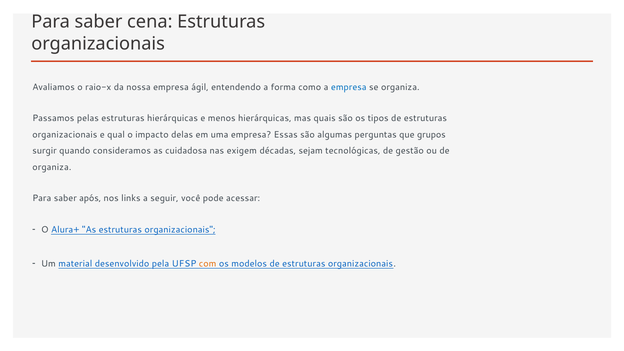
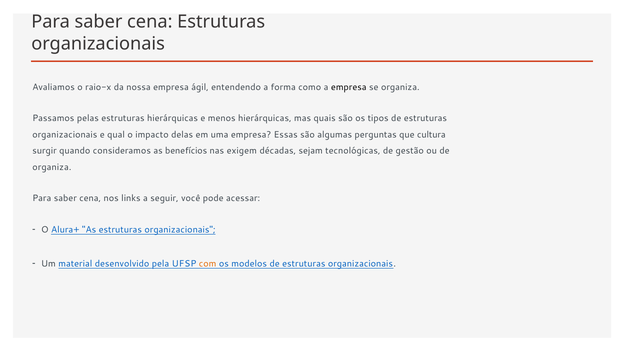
empresa at (349, 87) colour: blue -> black
grupos: grupos -> cultura
cuidadosa: cuidadosa -> benefícios
após at (90, 198): após -> cena
